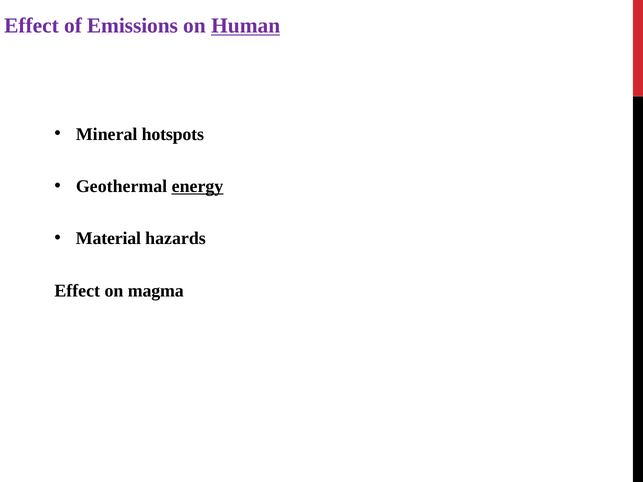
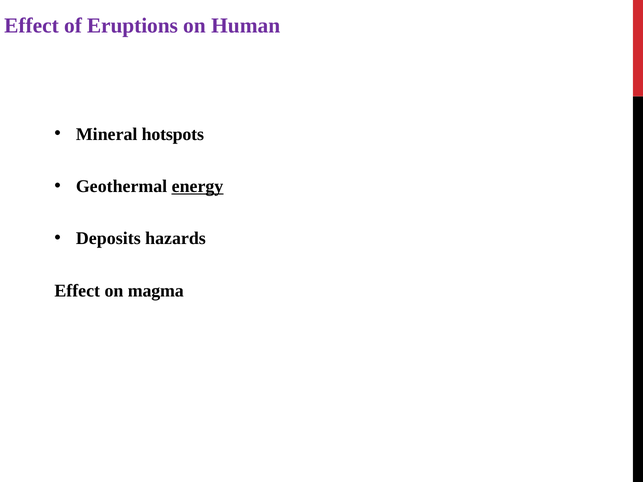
Emissions: Emissions -> Eruptions
Human underline: present -> none
Material: Material -> Deposits
